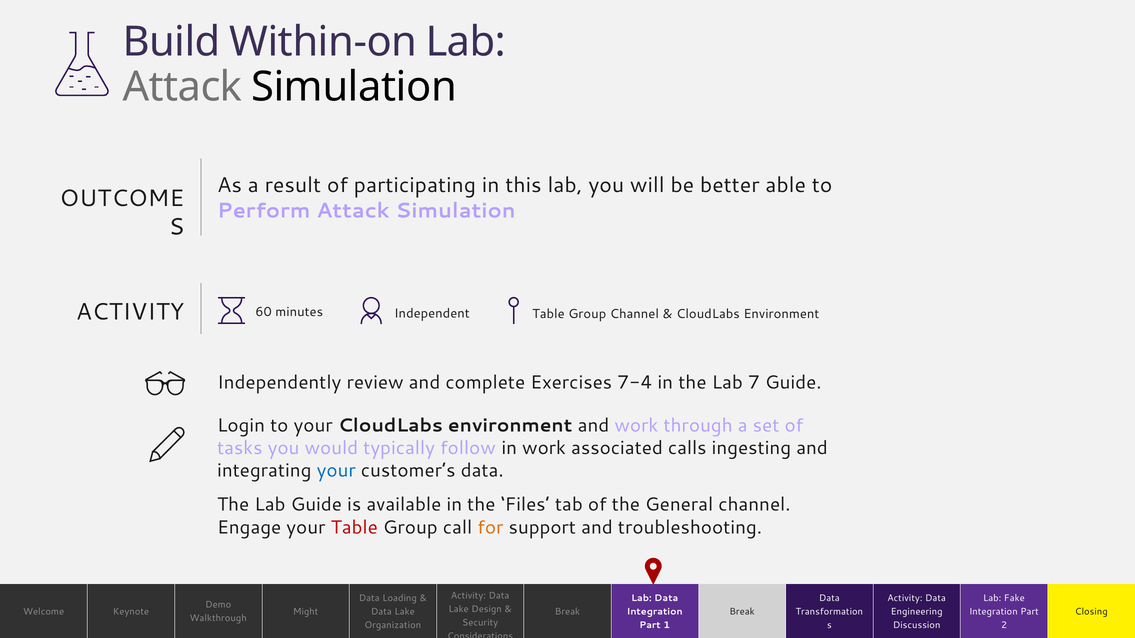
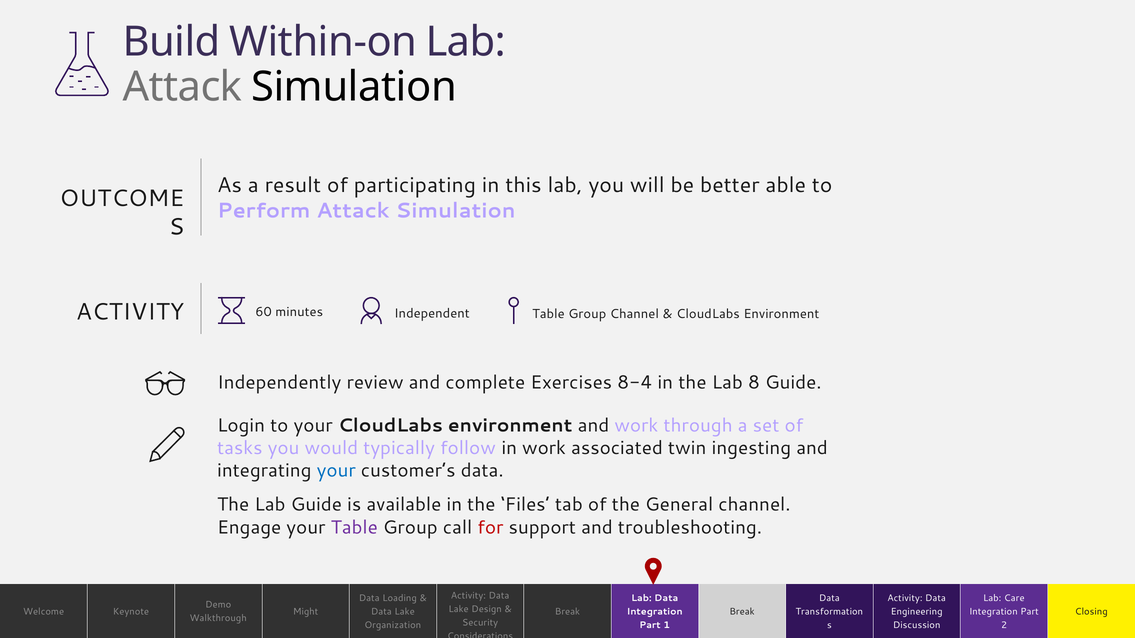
7-4: 7-4 -> 8-4
7: 7 -> 8
calls: calls -> twin
Table at (354, 528) colour: red -> purple
for colour: orange -> red
Fake: Fake -> Care
